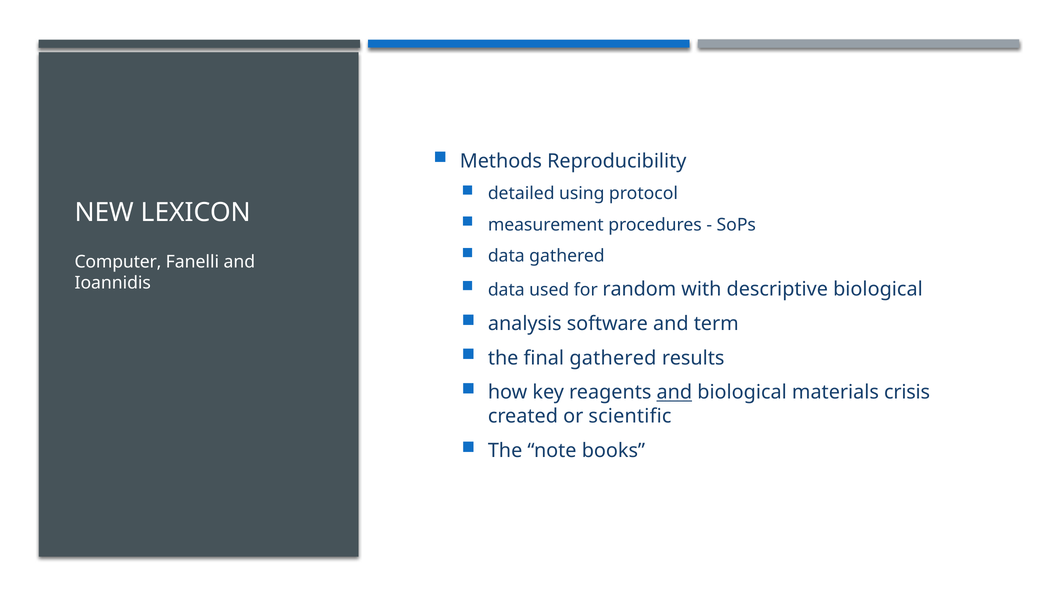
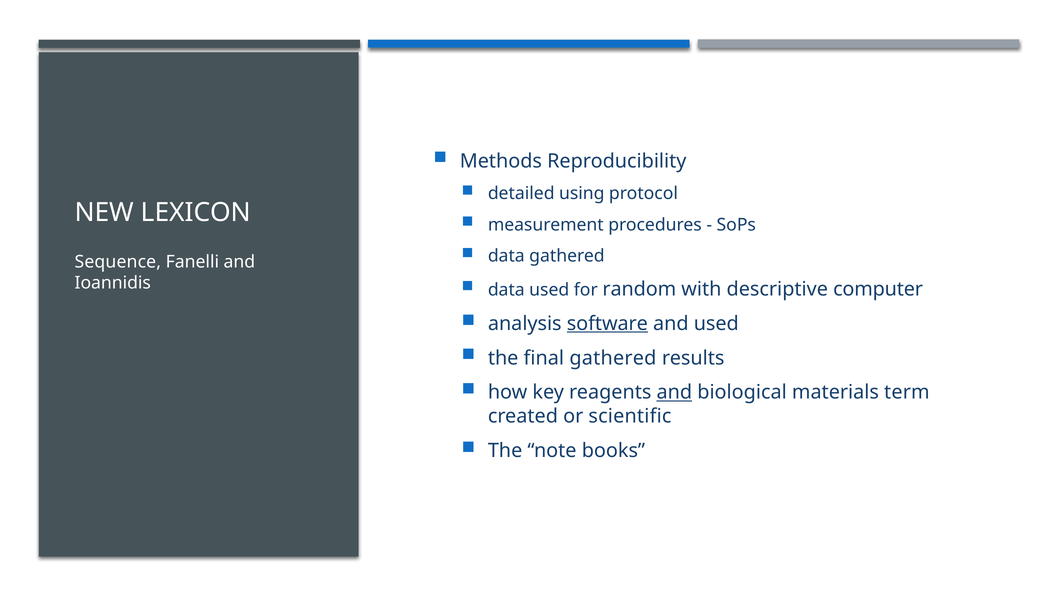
Computer: Computer -> Sequence
descriptive biological: biological -> computer
software underline: none -> present
and term: term -> used
crisis: crisis -> term
